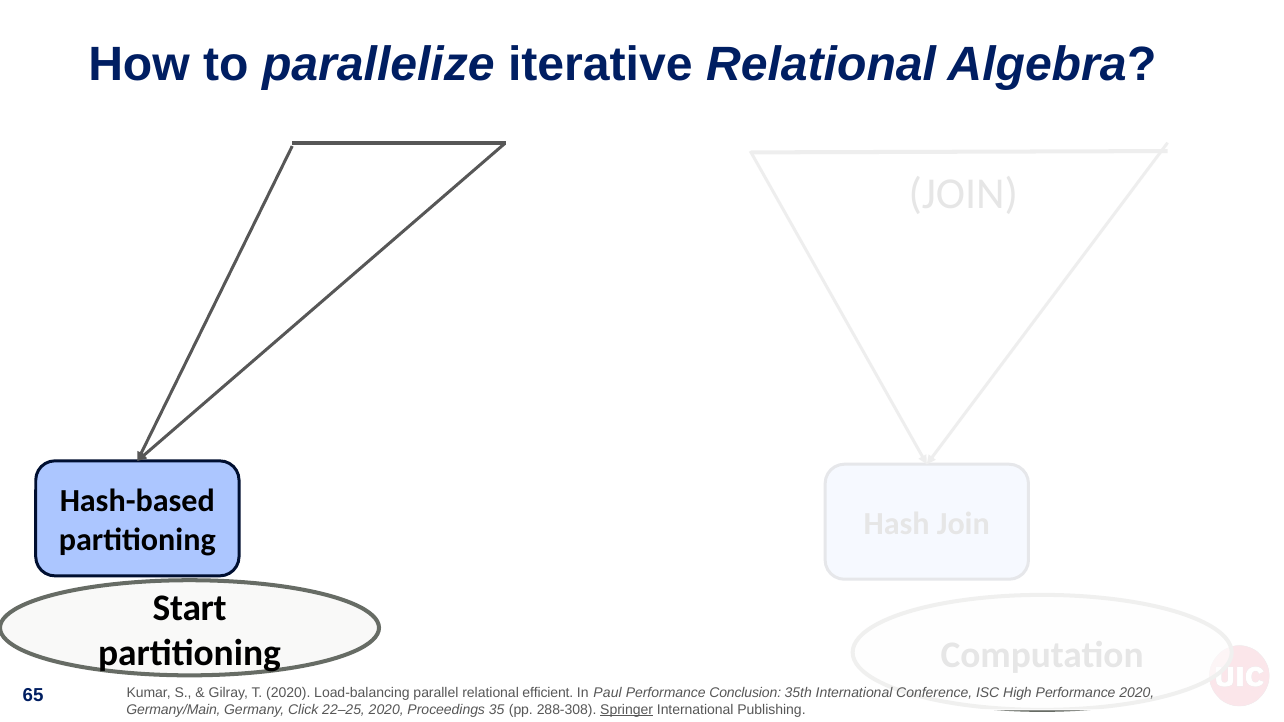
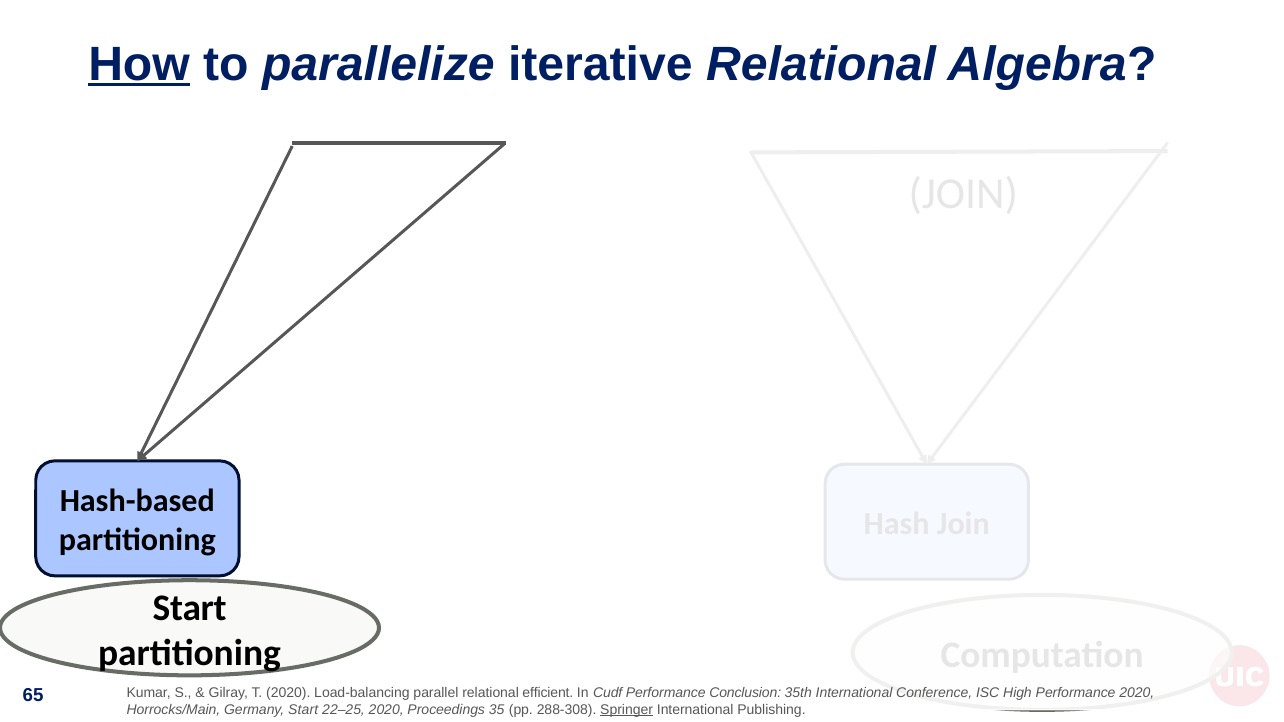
How underline: none -> present
Paul: Paul -> Cudf
Germany/Main: Germany/Main -> Horrocks/Main
Germany Click: Click -> Start
